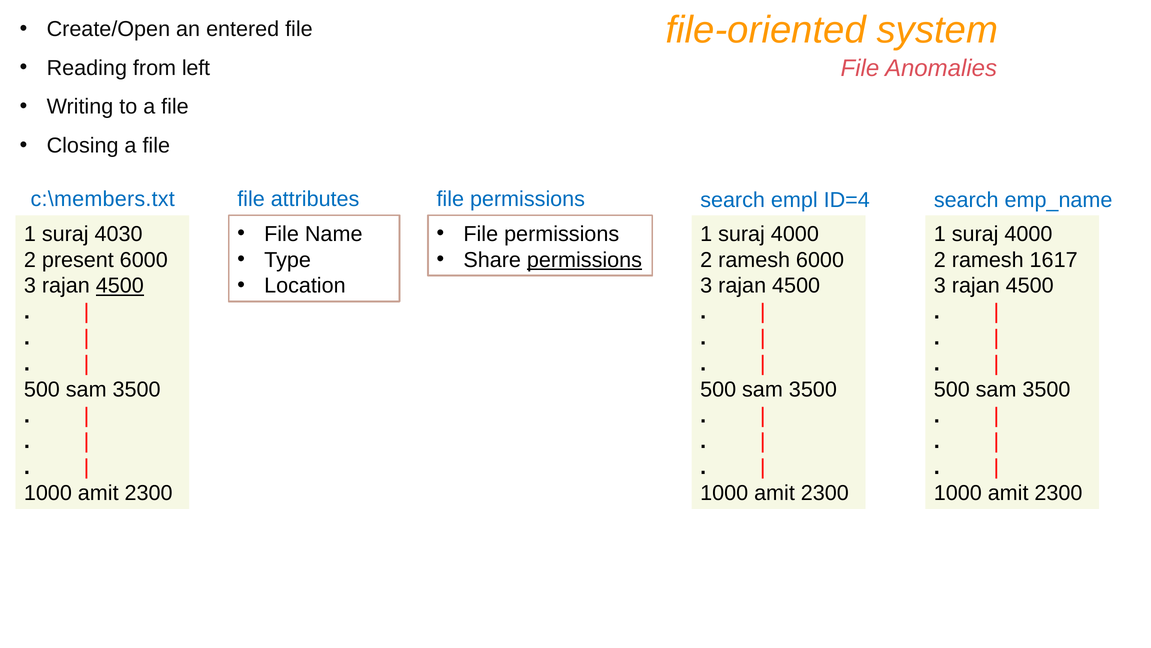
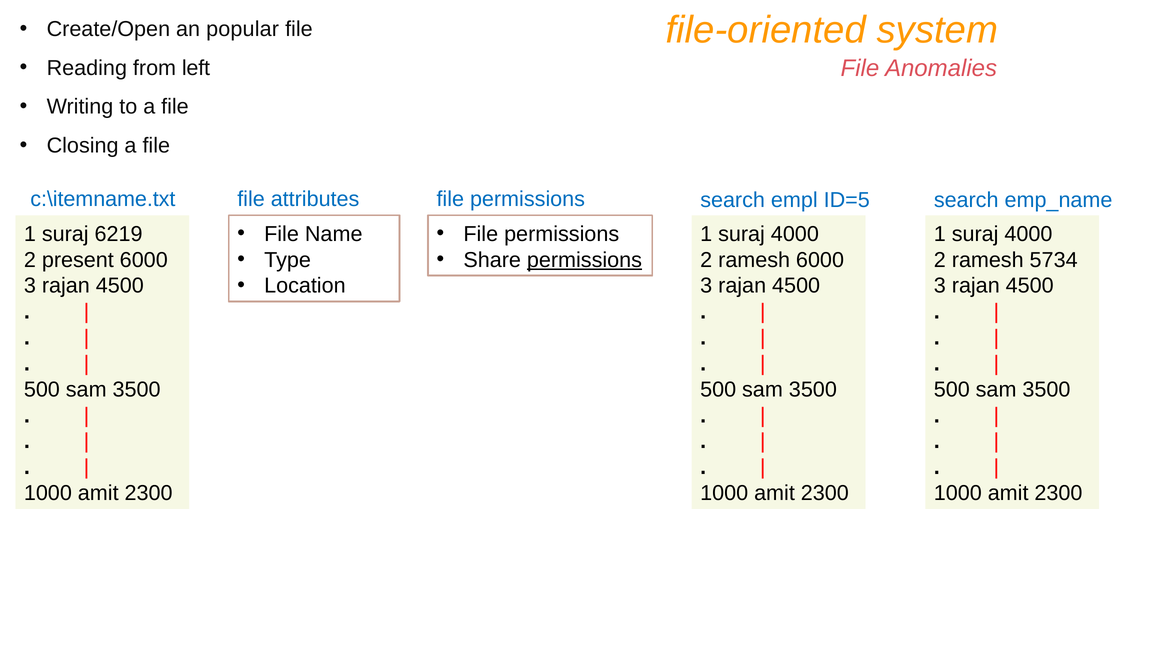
entered: entered -> popular
c:\members.txt: c:\members.txt -> c:\itemname.txt
ID=4: ID=4 -> ID=5
4030: 4030 -> 6219
1617: 1617 -> 5734
4500 at (120, 286) underline: present -> none
